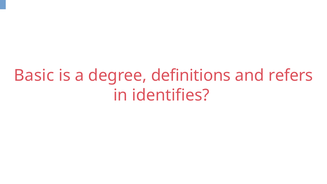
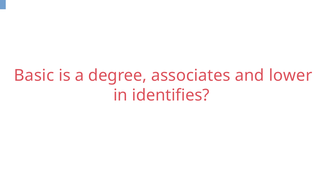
definitions: definitions -> associates
refers: refers -> lower
